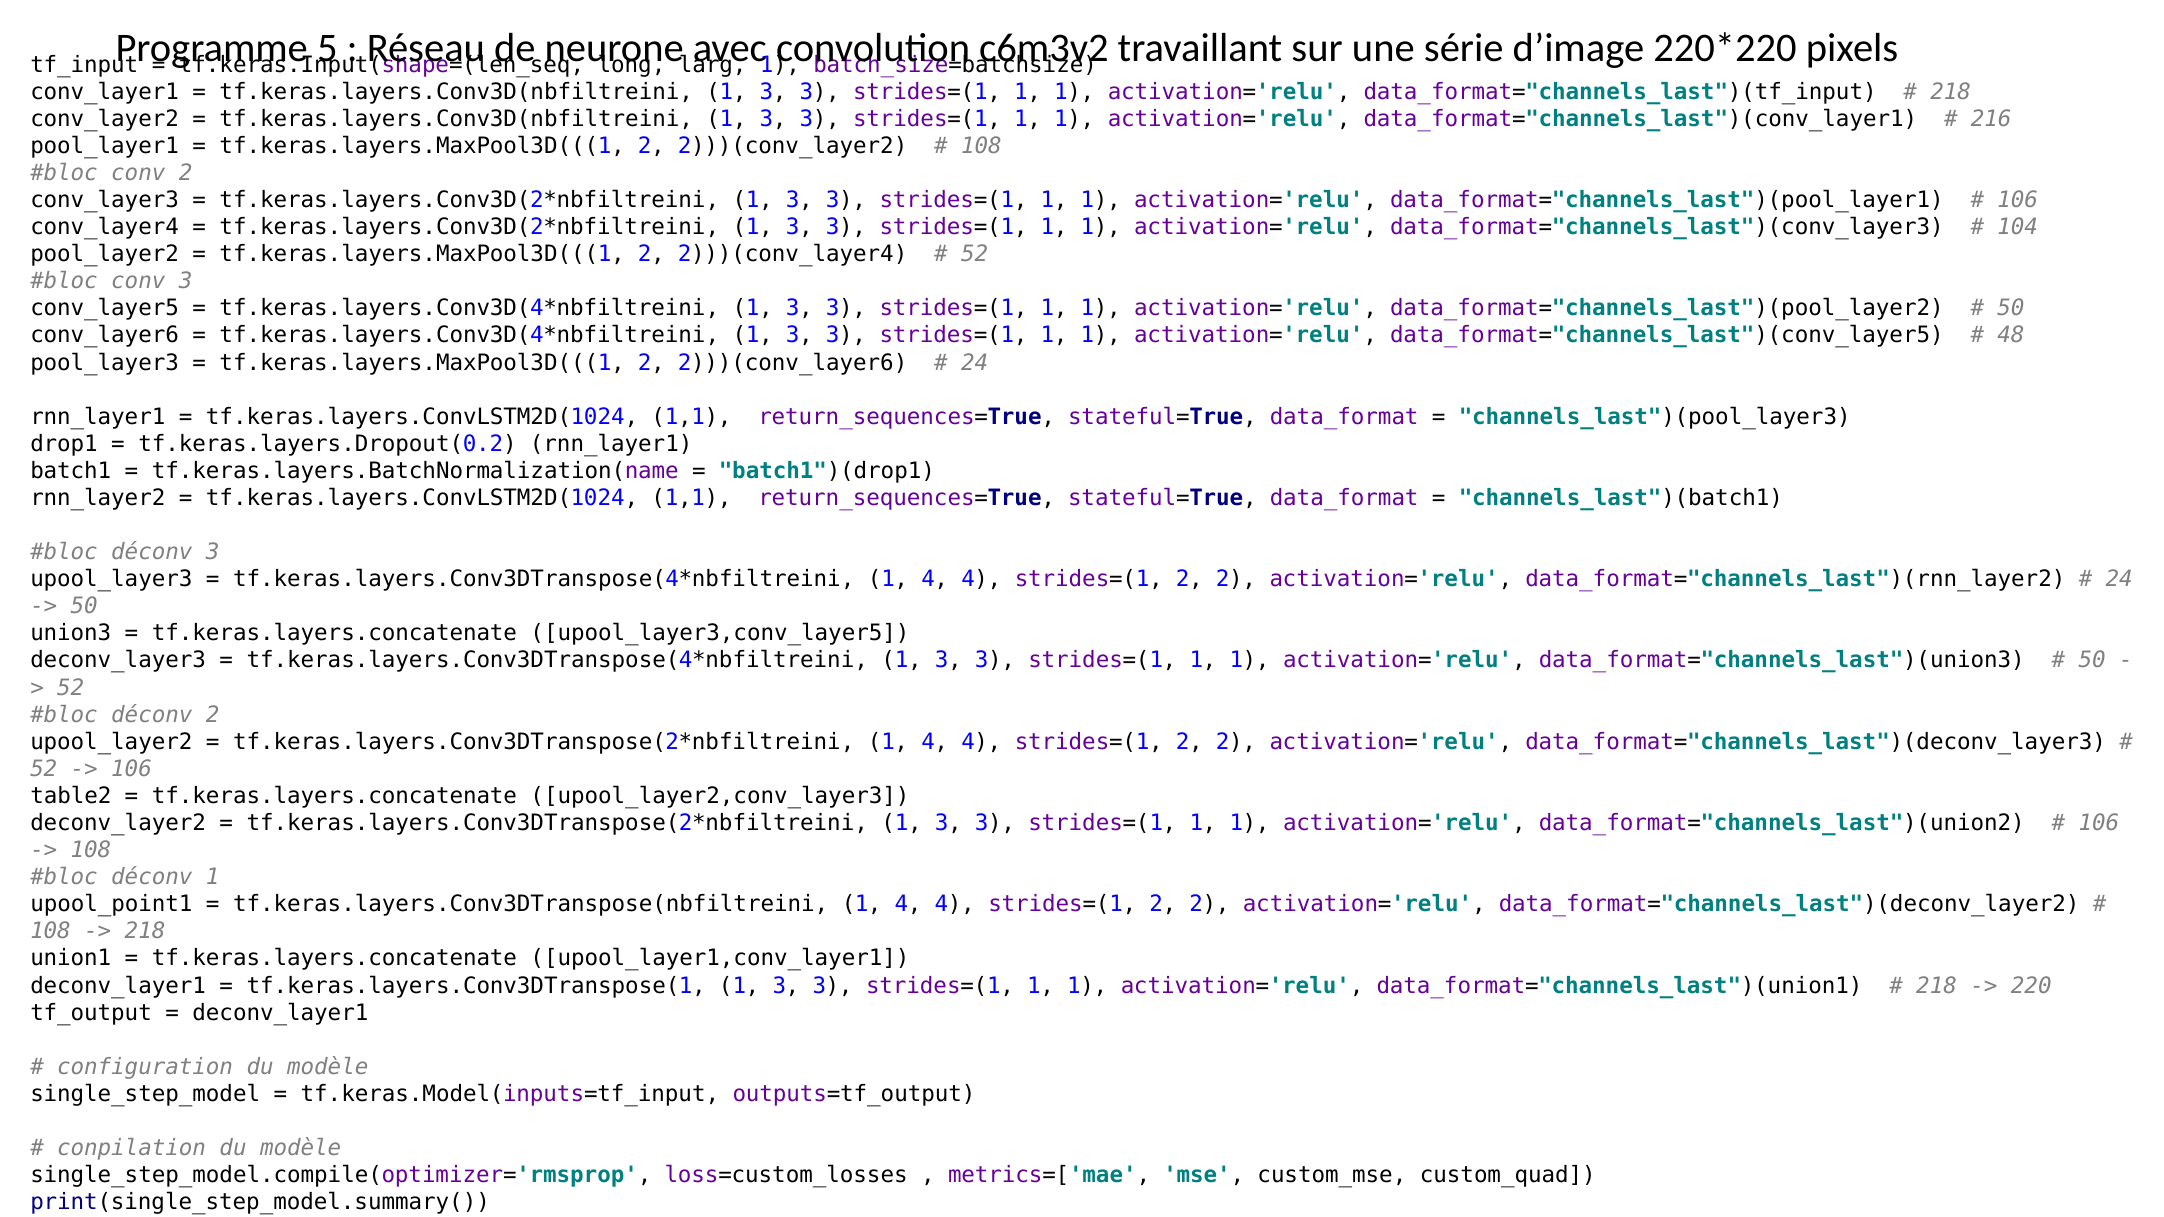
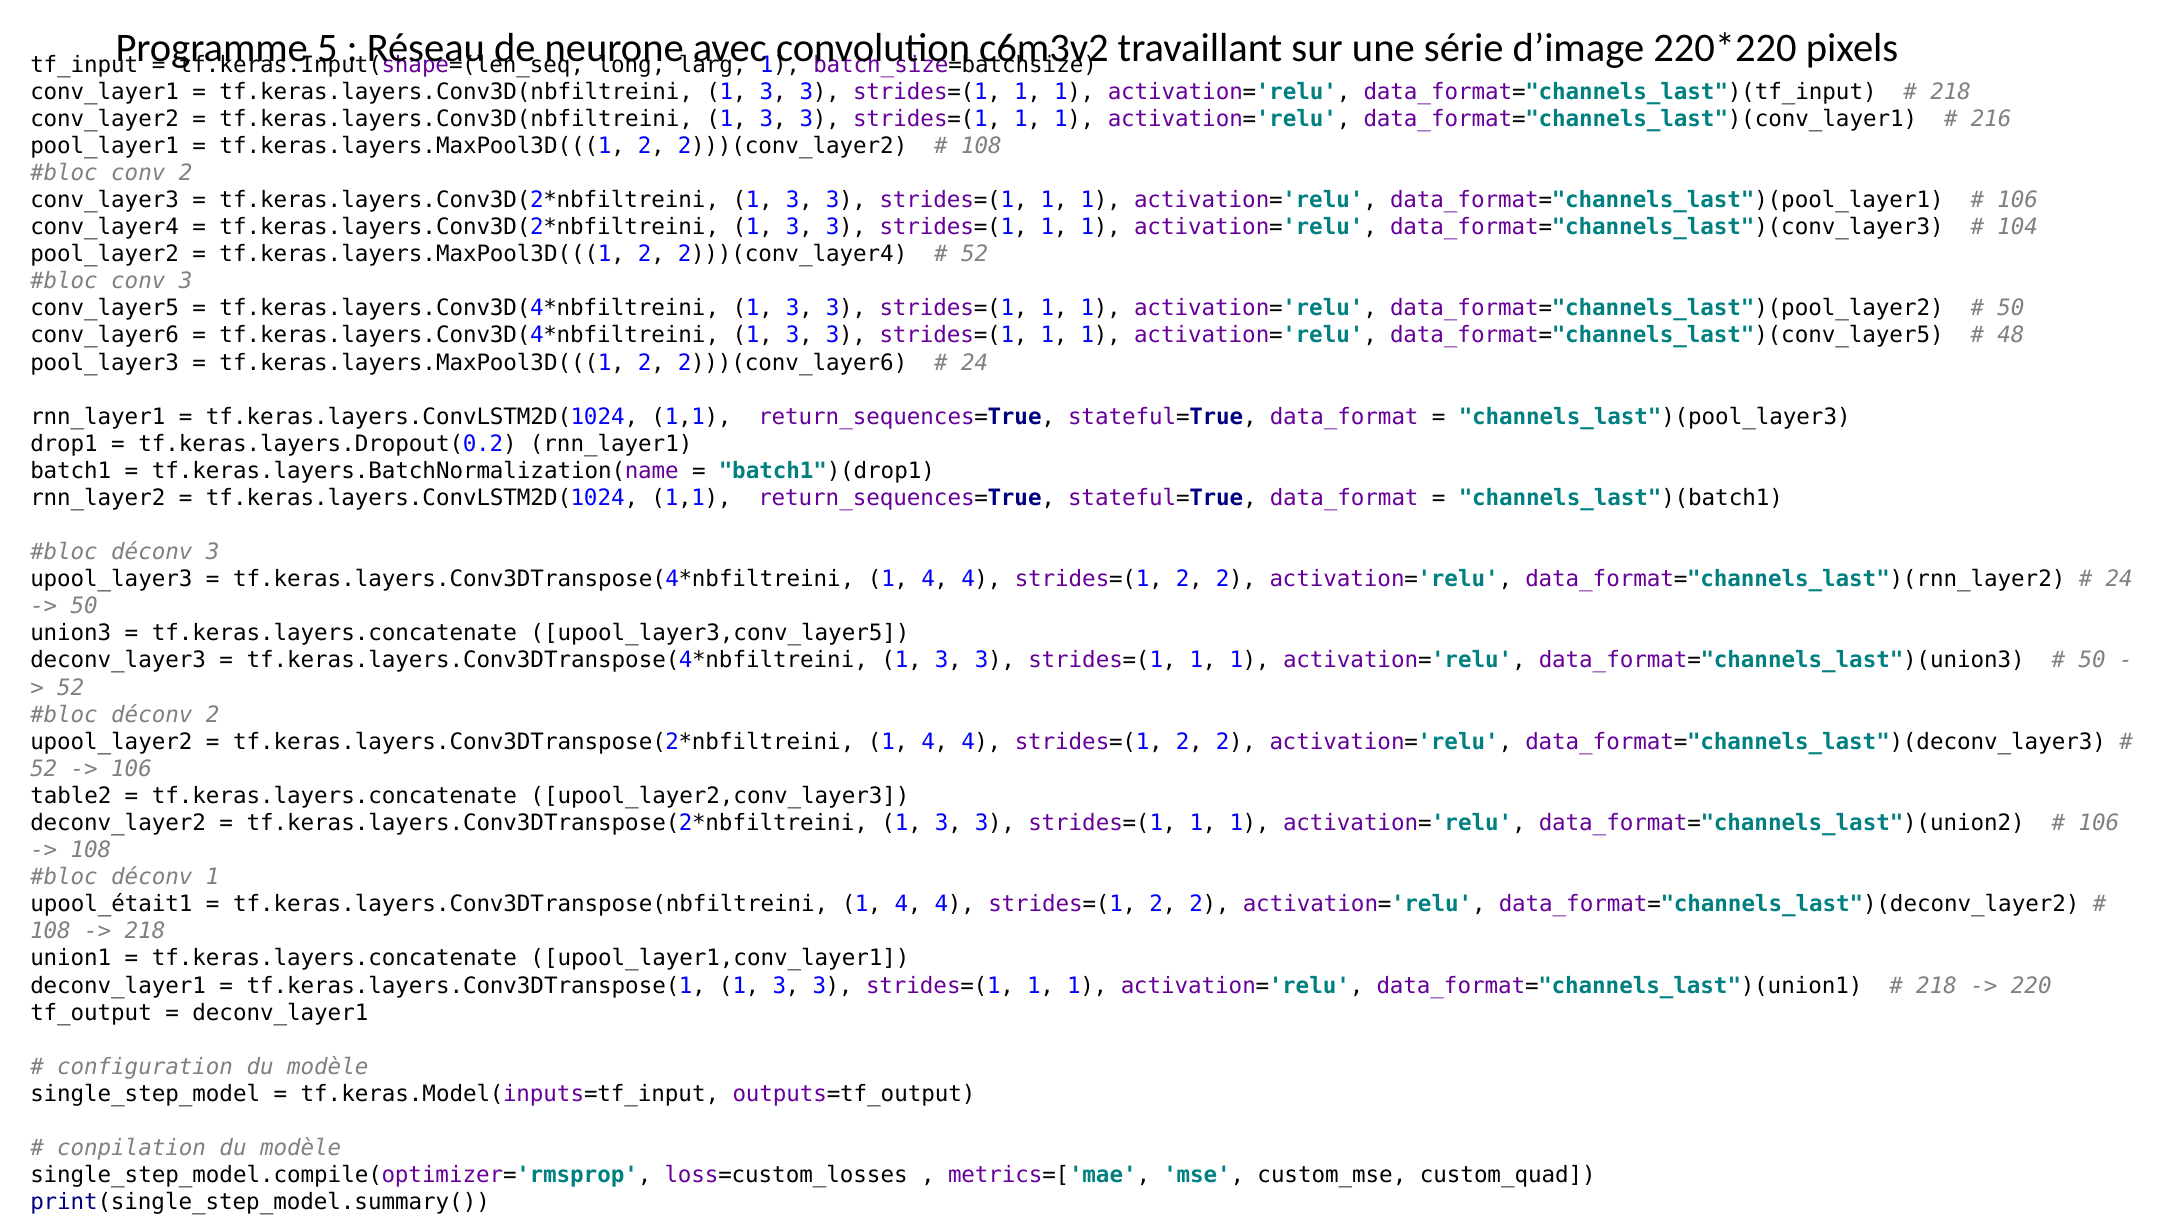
upool_point1: upool_point1 -> upool_était1
